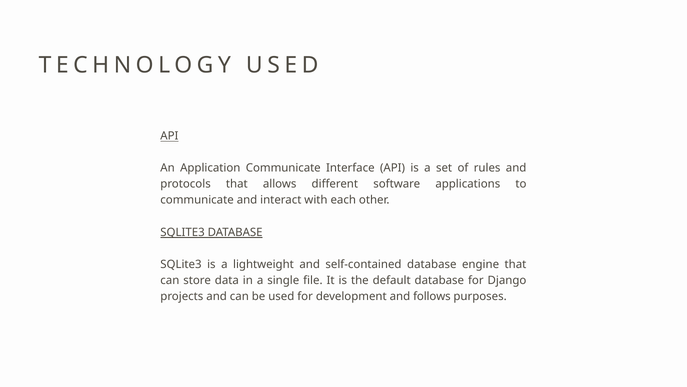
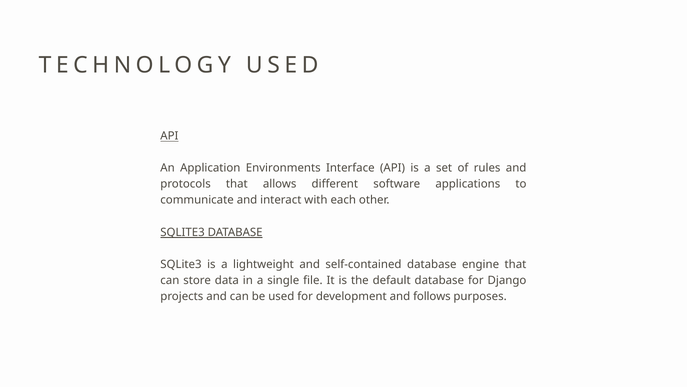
Application Communicate: Communicate -> Environments
